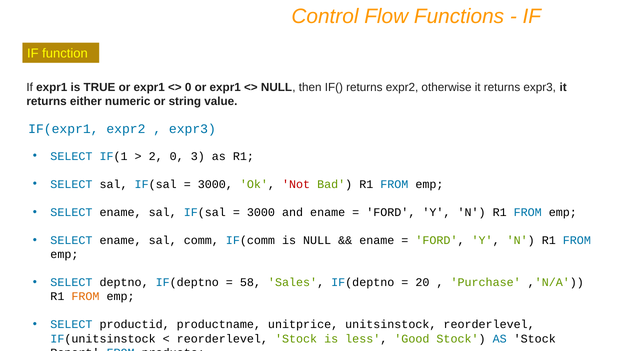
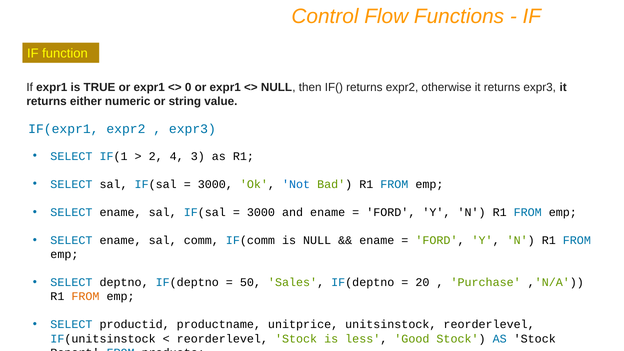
2 0: 0 -> 4
Not colour: red -> blue
58: 58 -> 50
